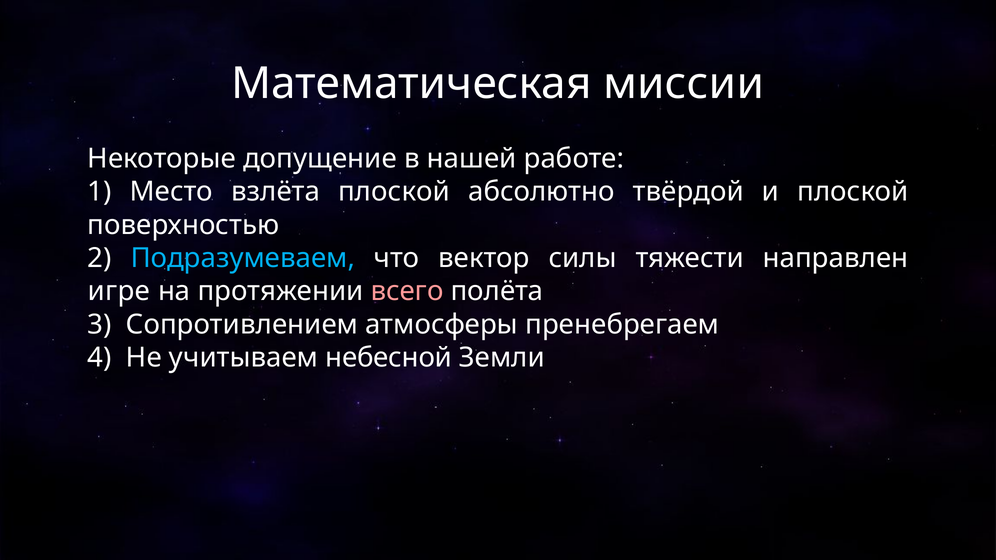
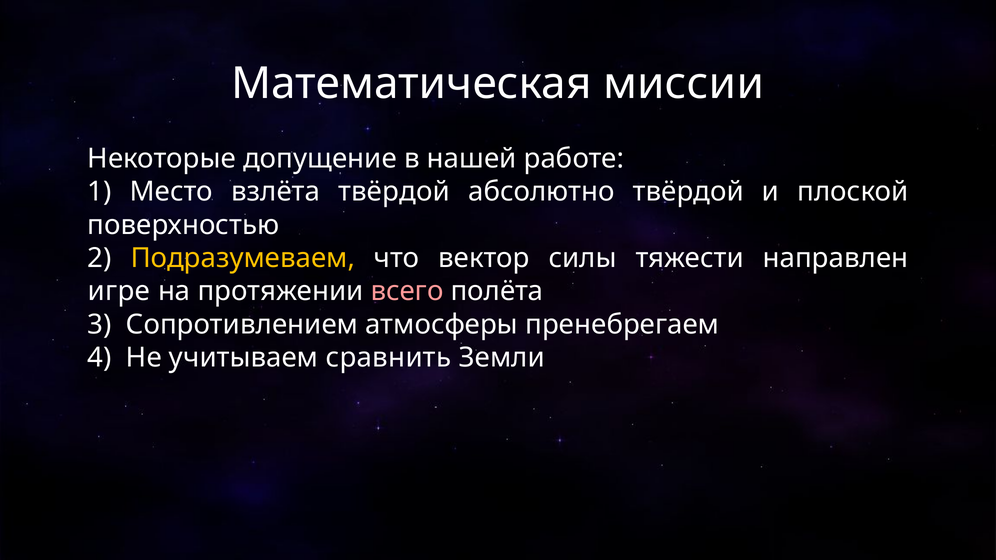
взлёта плоской: плоской -> твёрдой
Подразумеваем colour: light blue -> yellow
небесной: небесной -> сравнить
